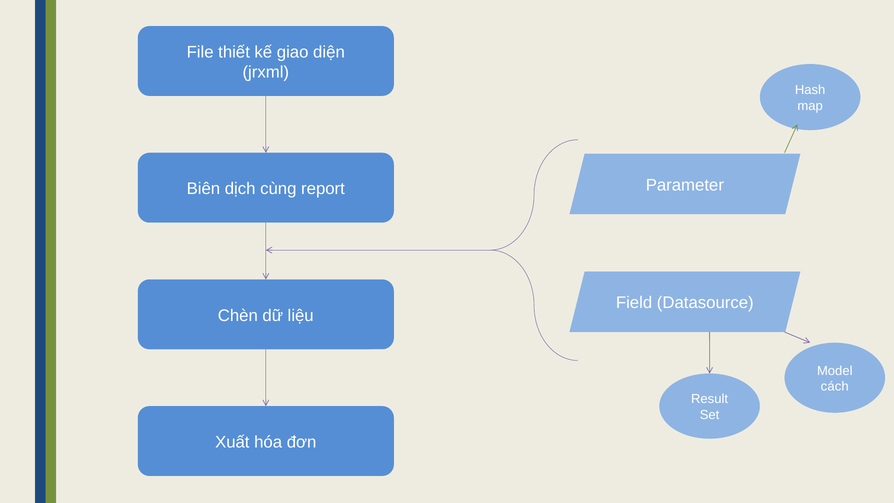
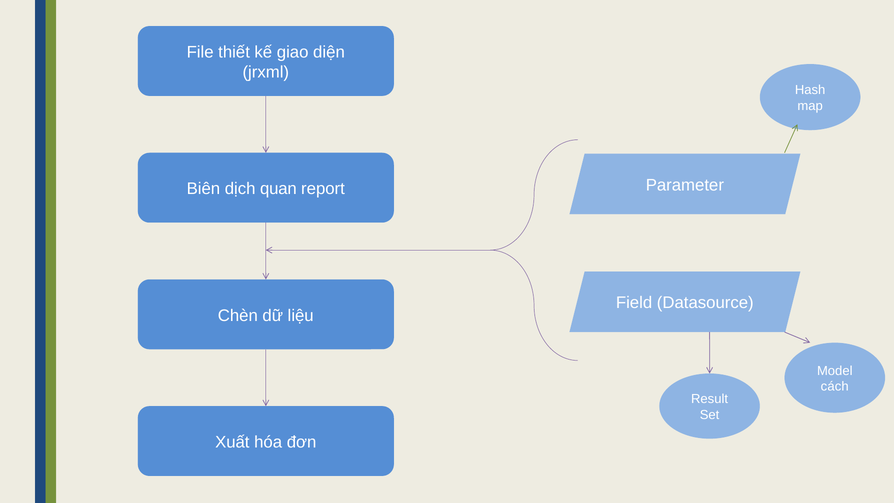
cùng: cùng -> quan
